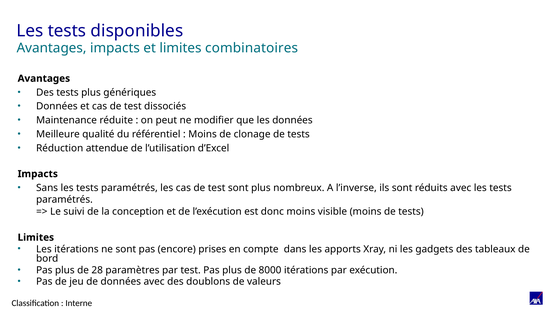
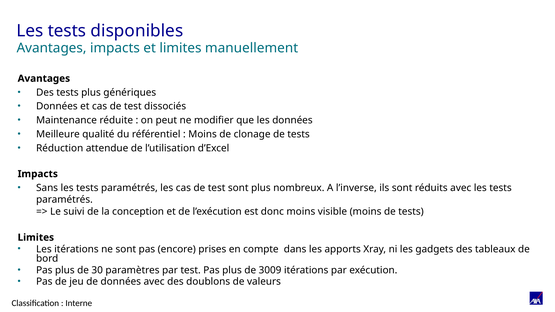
combinatoires: combinatoires -> manuellement
28: 28 -> 30
8000: 8000 -> 3009
